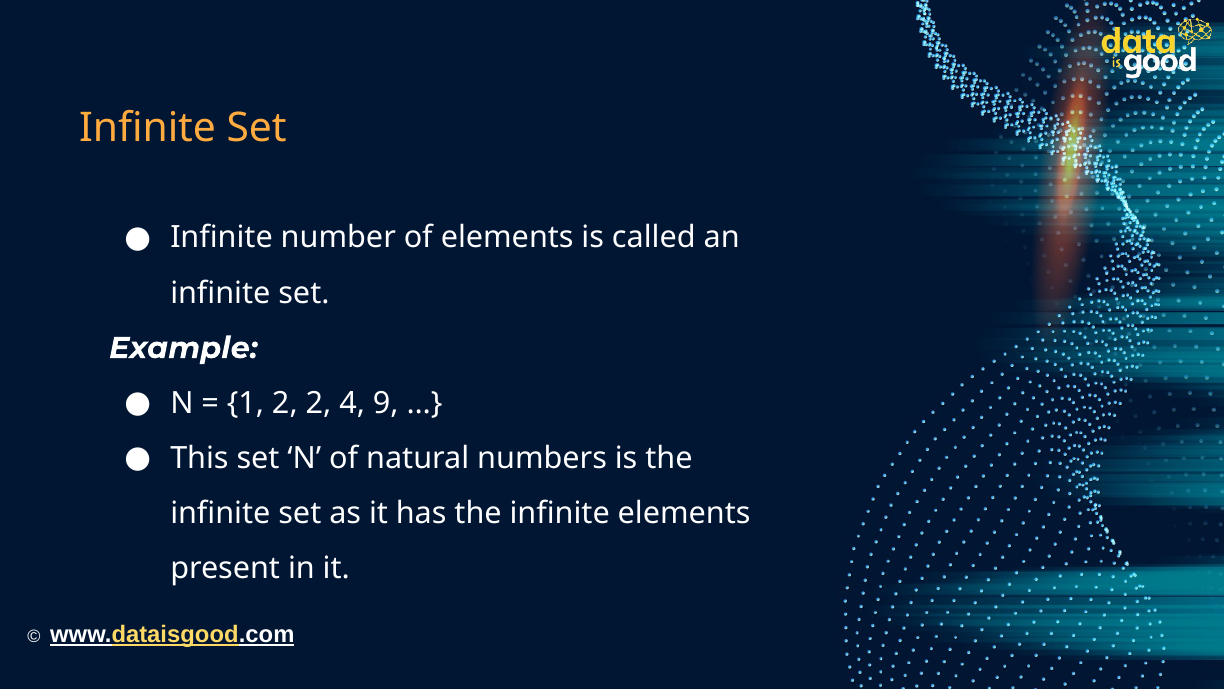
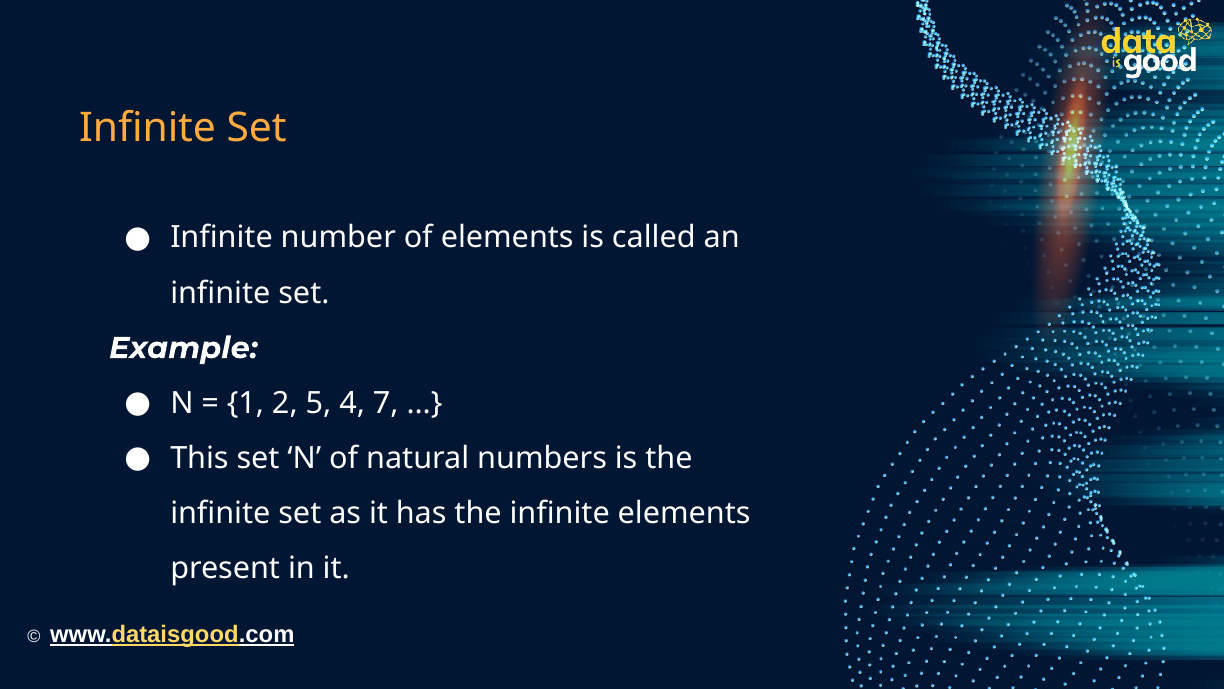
2 2: 2 -> 5
9: 9 -> 7
